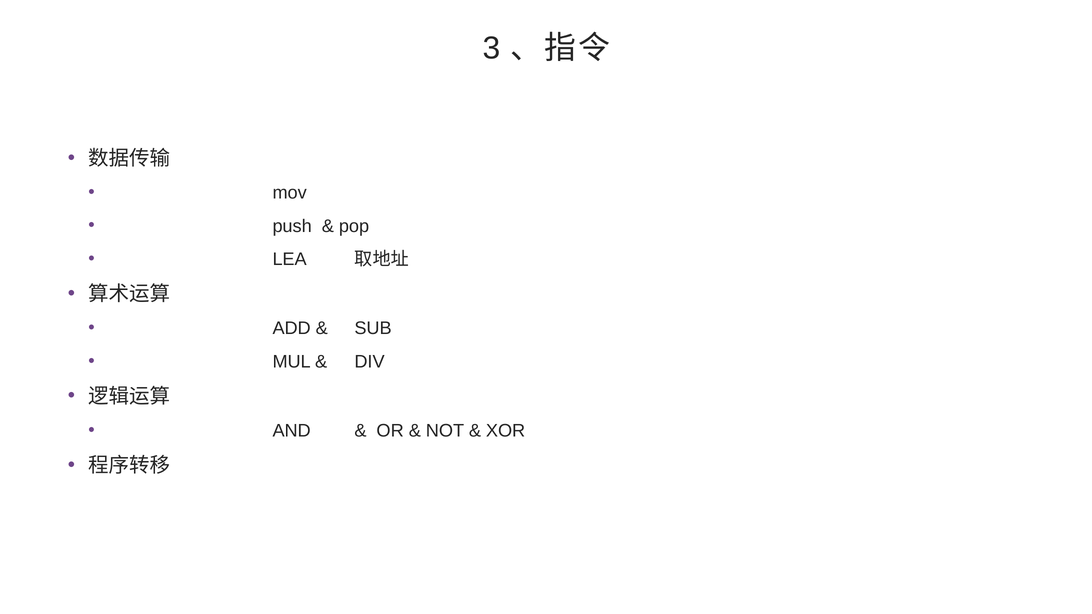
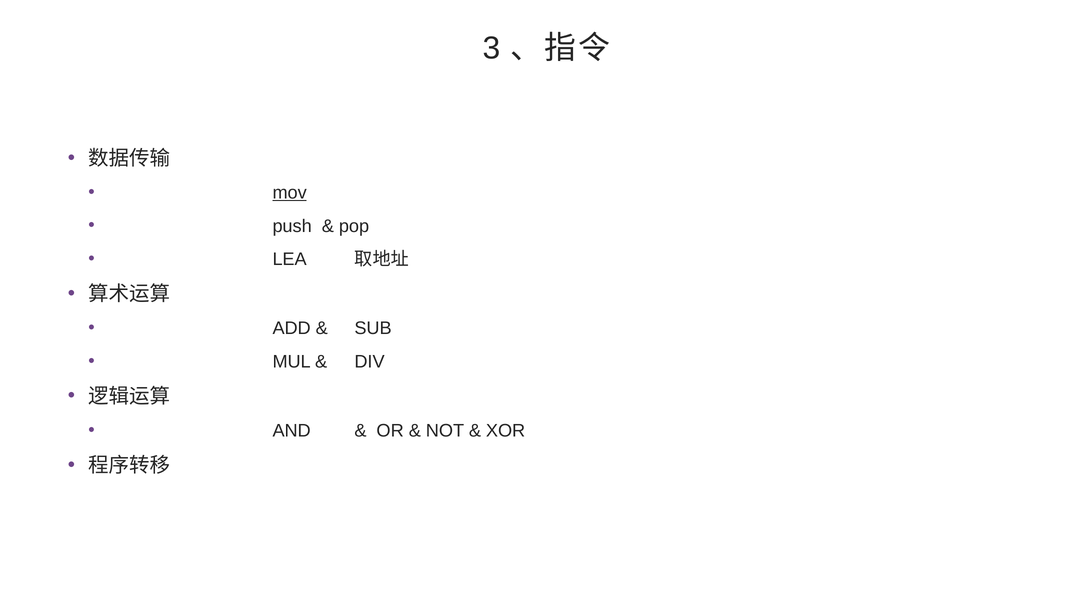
mov underline: none -> present
